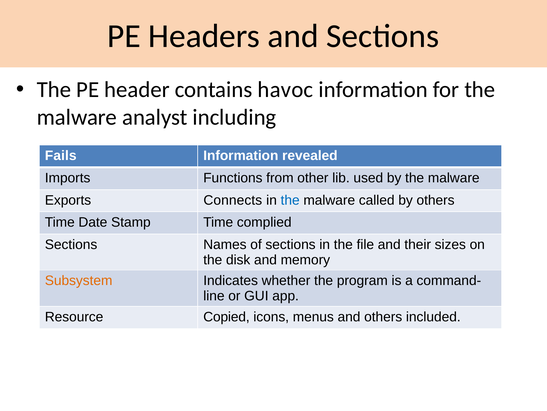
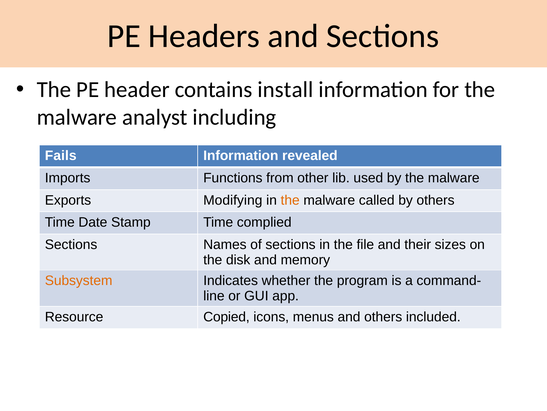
havoc: havoc -> install
Connects: Connects -> Modifying
the at (290, 200) colour: blue -> orange
